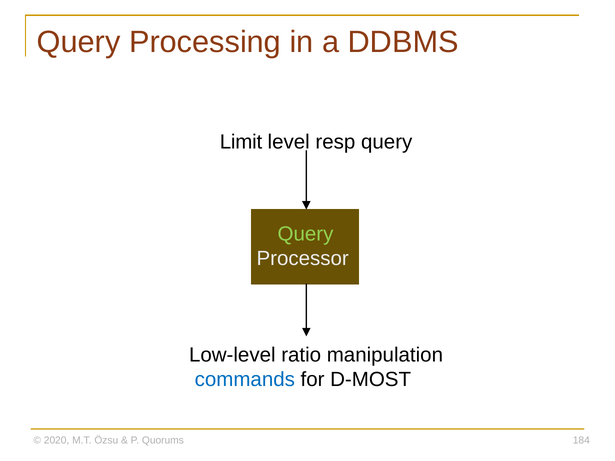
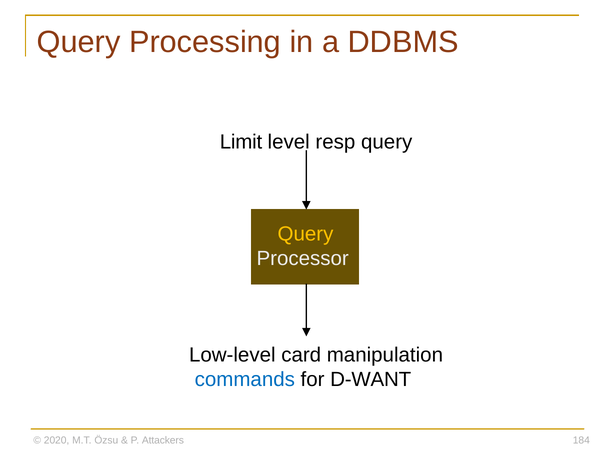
Query at (305, 234) colour: light green -> yellow
ratio: ratio -> card
D-MOST: D-MOST -> D-WANT
Quorums: Quorums -> Attackers
